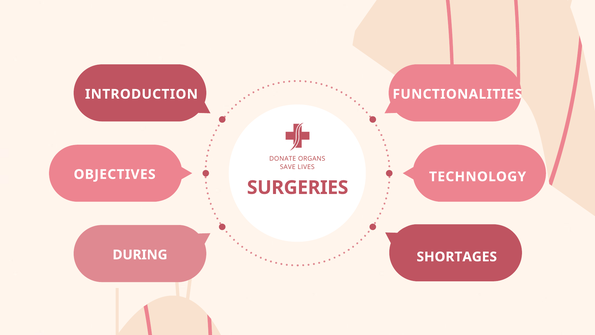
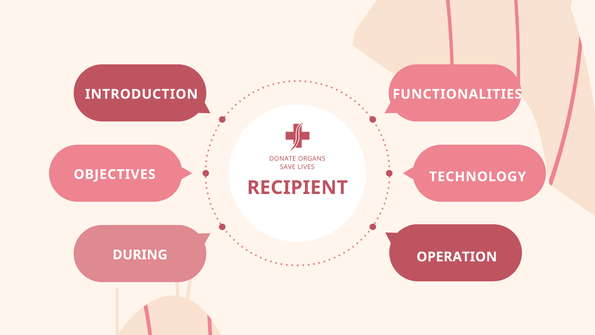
SURGERIES: SURGERIES -> RECIPIENT
SHORTAGES: SHORTAGES -> OPERATION
